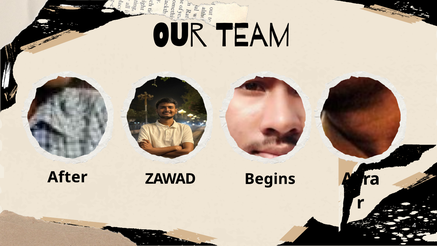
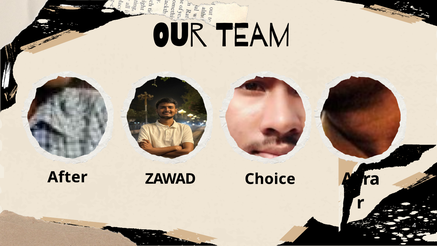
Begins: Begins -> Choice
